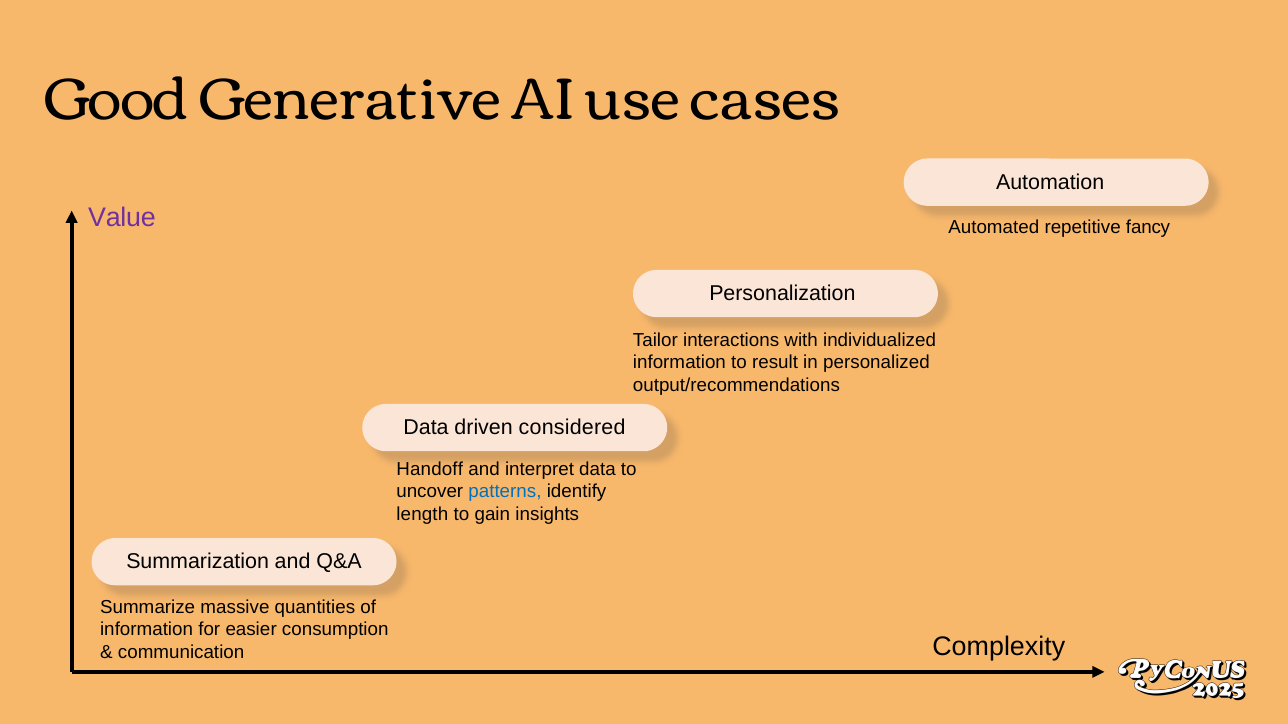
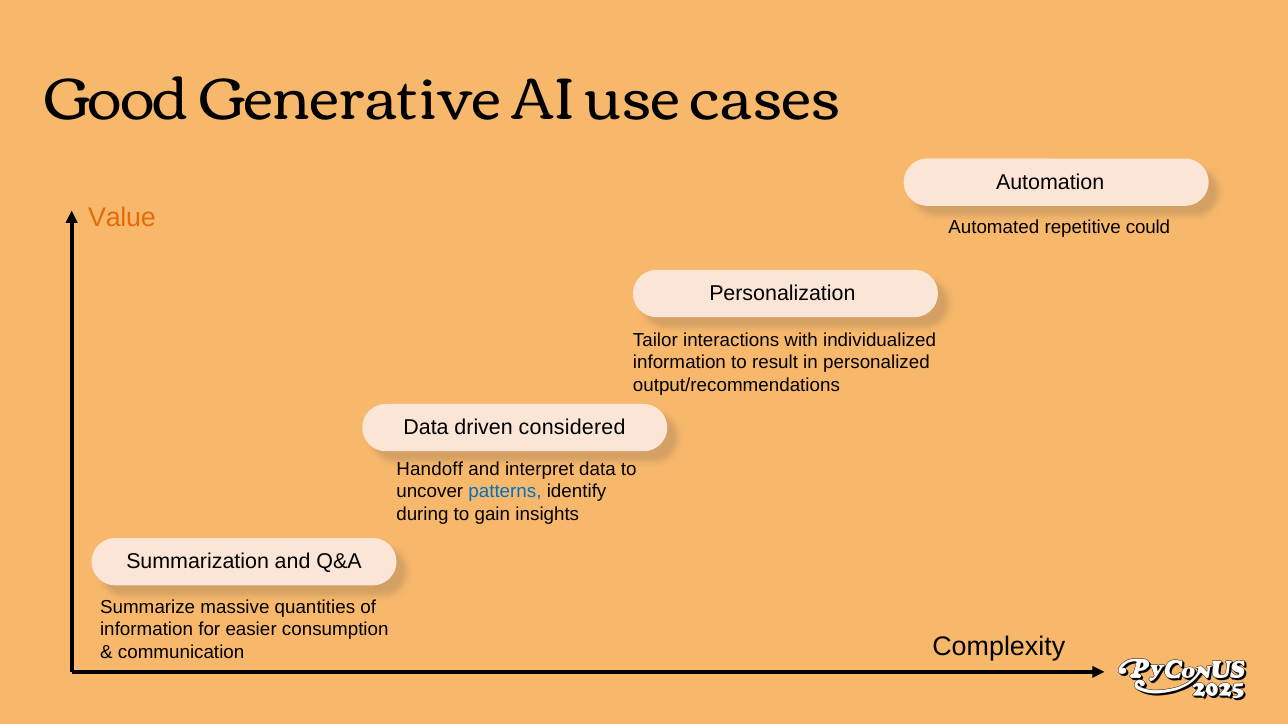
Value colour: purple -> orange
fancy: fancy -> could
length: length -> during
